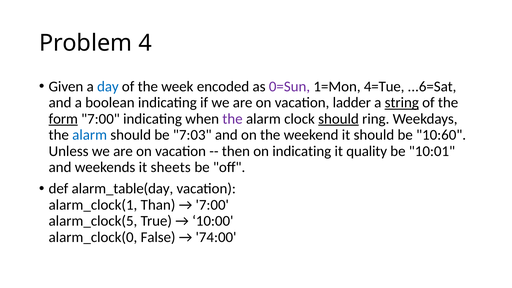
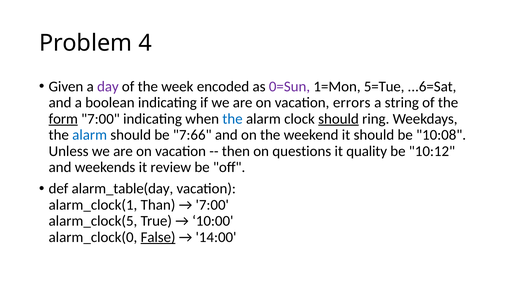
day colour: blue -> purple
4=Tue: 4=Tue -> 5=Tue
ladder: ladder -> errors
string underline: present -> none
the at (233, 119) colour: purple -> blue
7:03: 7:03 -> 7:66
10:60: 10:60 -> 10:08
on indicating: indicating -> questions
10:01: 10:01 -> 10:12
sheets: sheets -> review
False underline: none -> present
74:00: 74:00 -> 14:00
